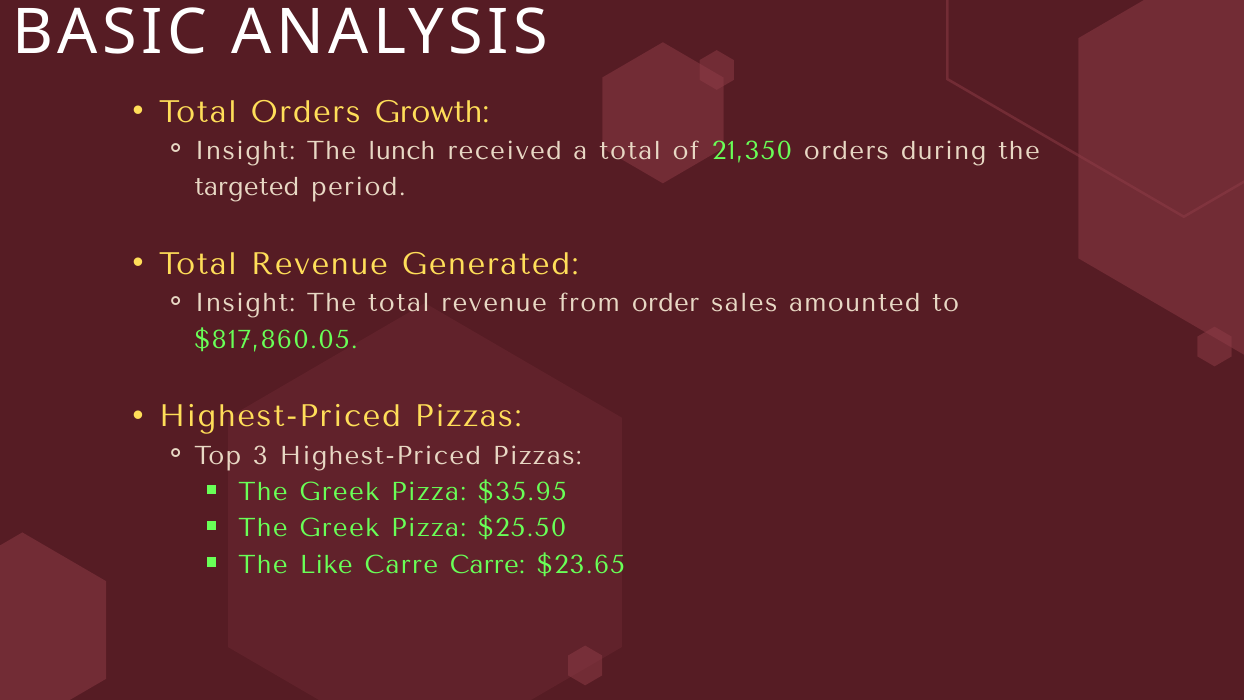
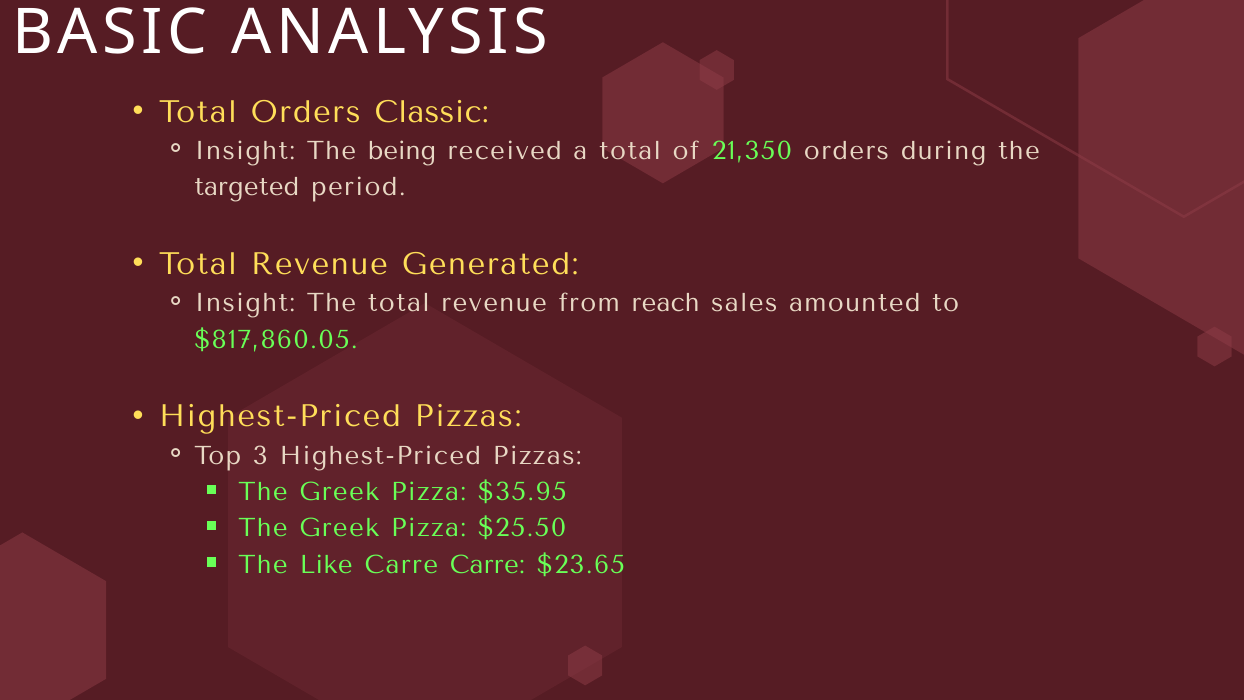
Growth: Growth -> Classic
lunch: lunch -> being
order: order -> reach
